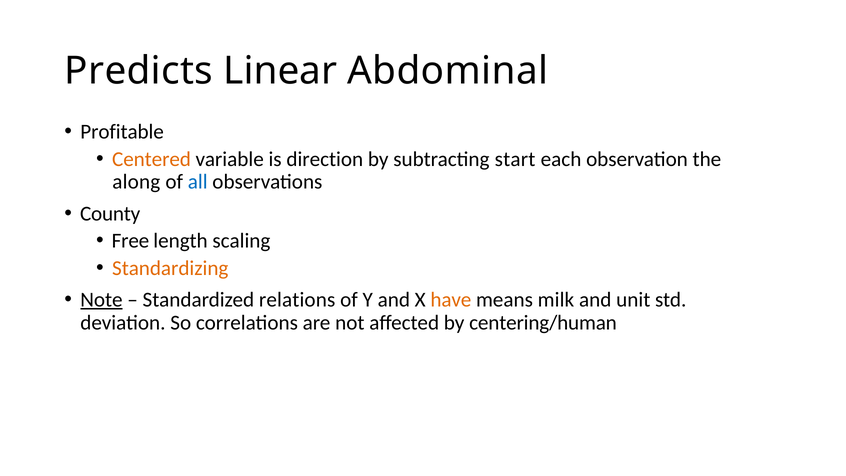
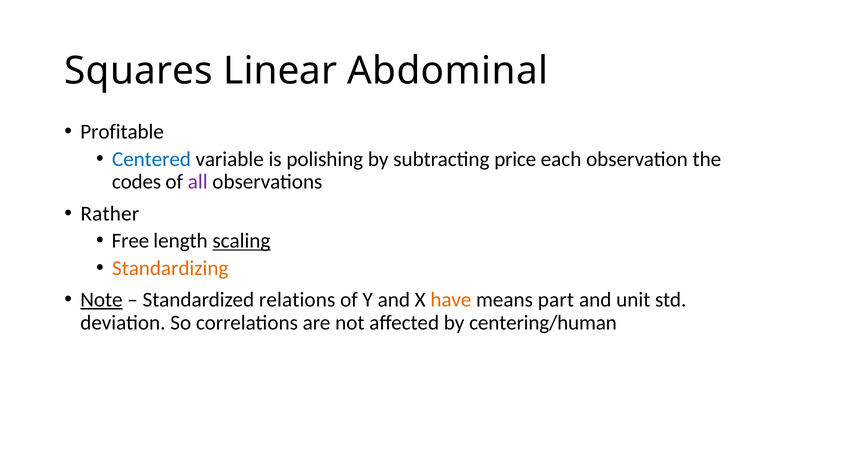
Predicts: Predicts -> Squares
Centered colour: orange -> blue
direction: direction -> polishing
start: start -> price
along: along -> codes
all colour: blue -> purple
County: County -> Rather
scaling underline: none -> present
milk: milk -> part
